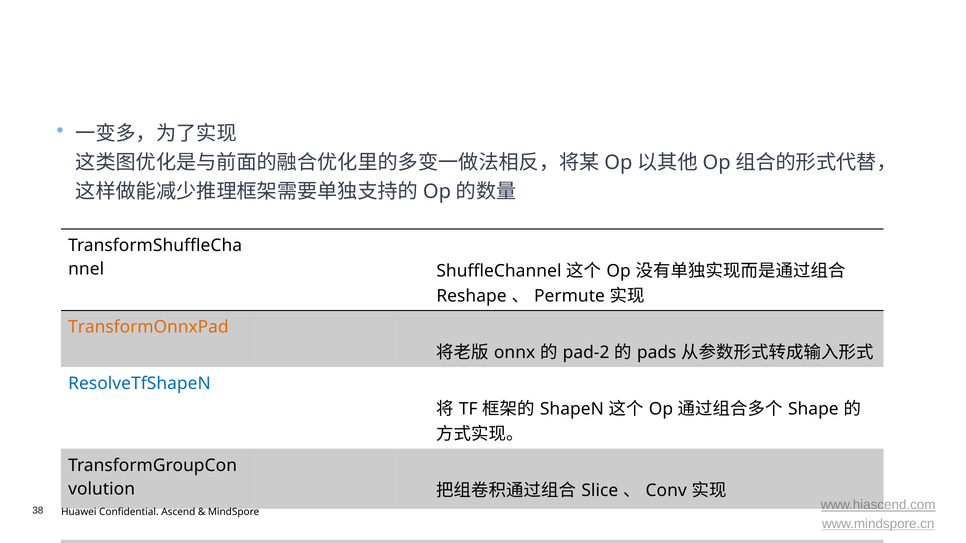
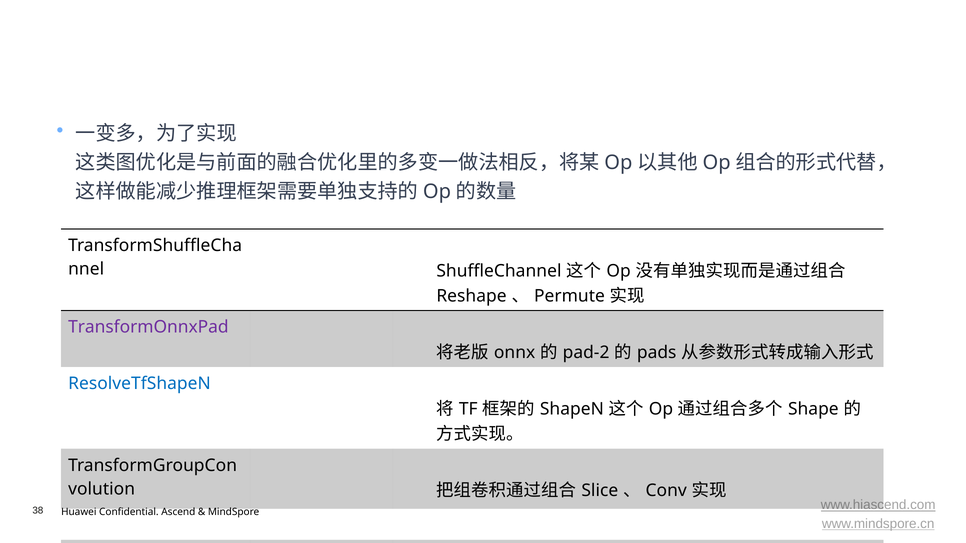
TransformOnnxPad colour: orange -> purple
